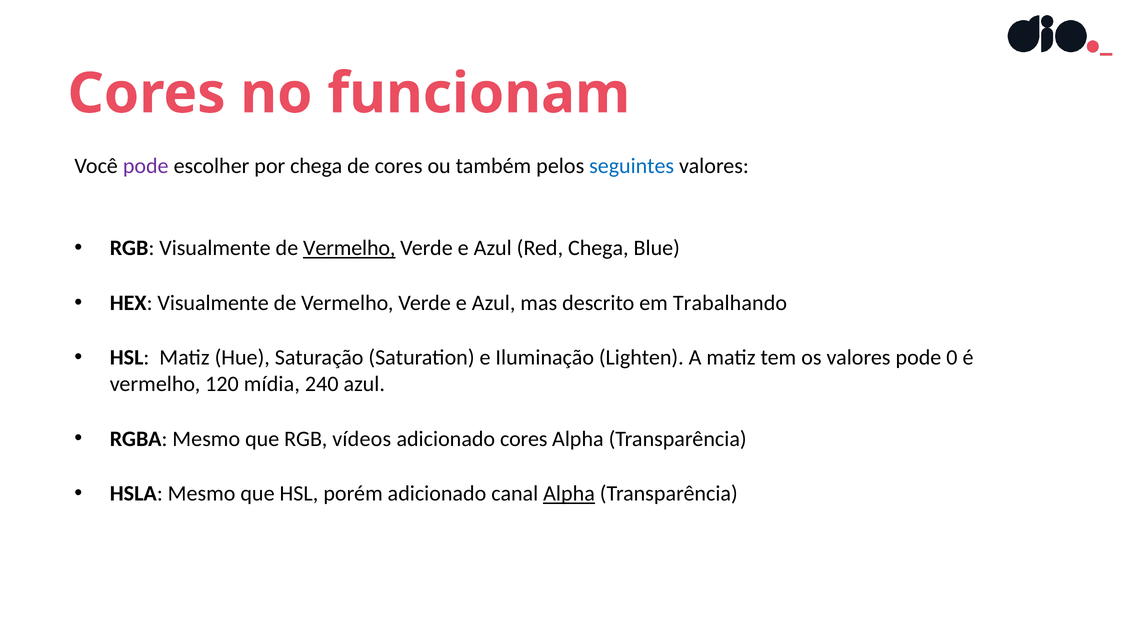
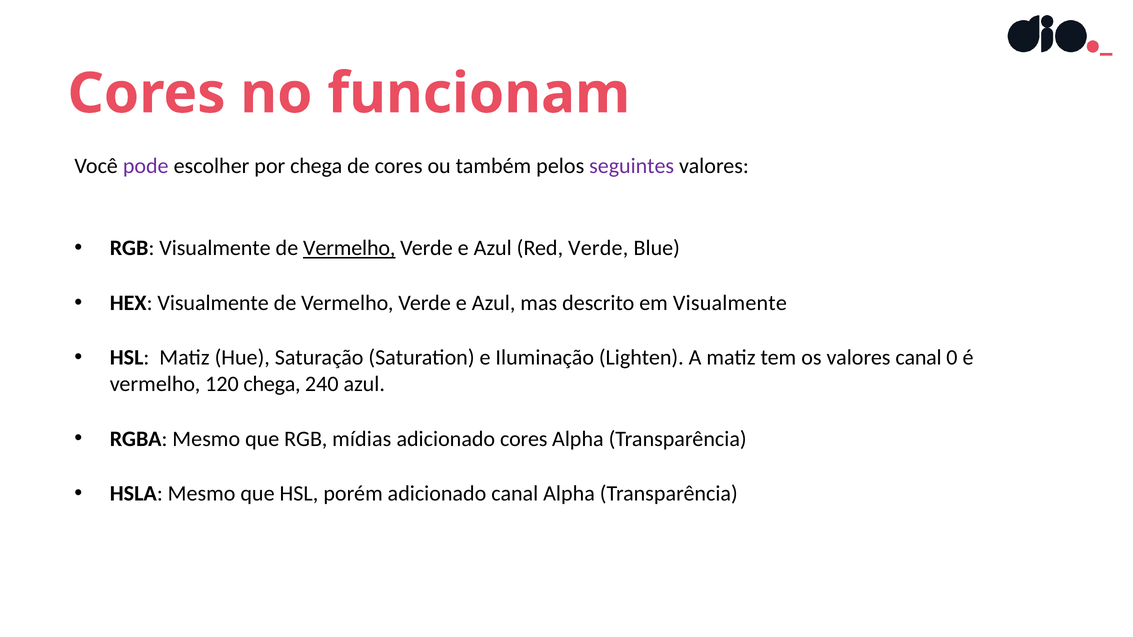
seguintes colour: blue -> purple
Red Chega: Chega -> Verde
em Trabalhando: Trabalhando -> Visualmente
valores pode: pode -> canal
120 mídia: mídia -> chega
vídeos: vídeos -> mídias
Alpha at (569, 494) underline: present -> none
